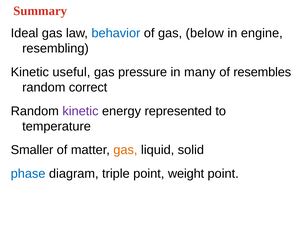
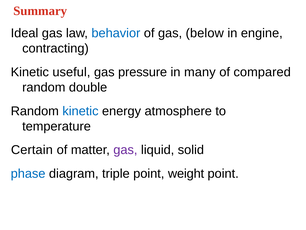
resembling: resembling -> contracting
resembles: resembles -> compared
correct: correct -> double
kinetic at (80, 111) colour: purple -> blue
represented: represented -> atmosphere
Smaller: Smaller -> Certain
gas at (125, 150) colour: orange -> purple
